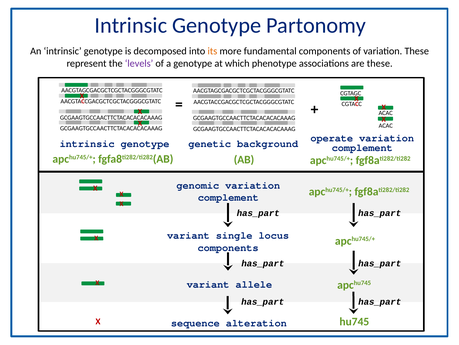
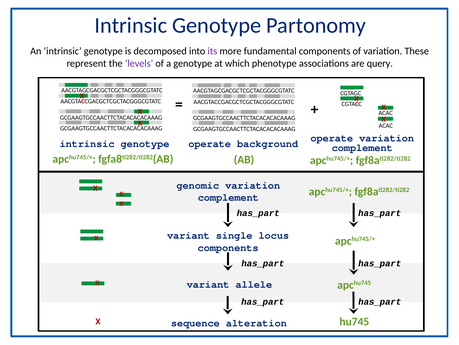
its colour: orange -> purple
are these: these -> query
genetic at (210, 143): genetic -> operate
